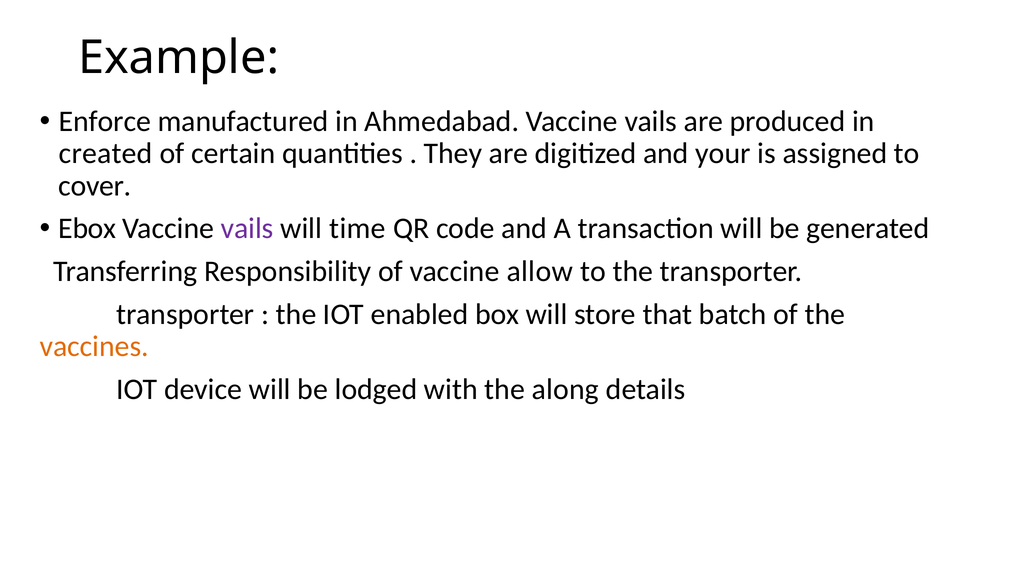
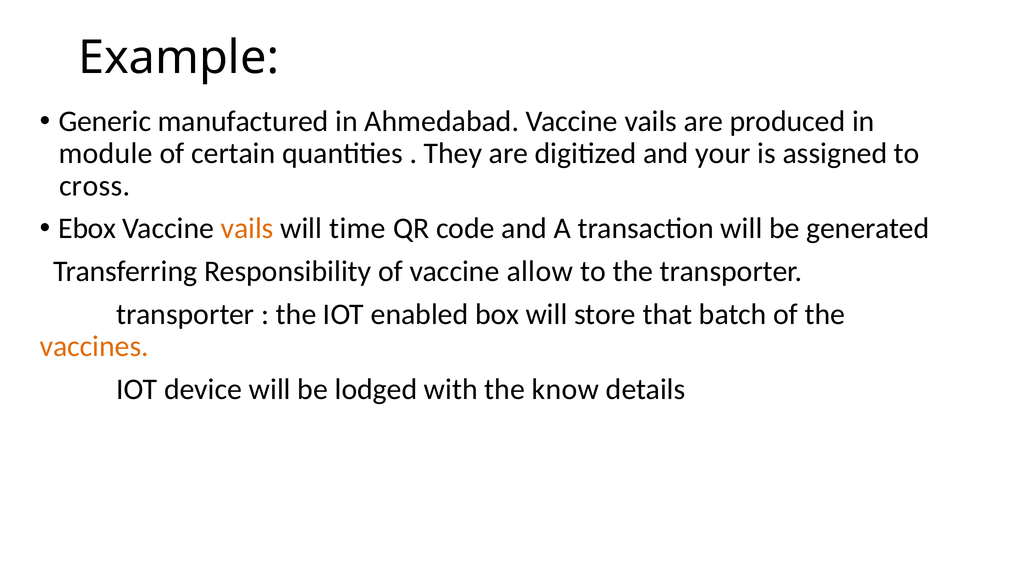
Enforce: Enforce -> Generic
created: created -> module
cover: cover -> cross
vails at (247, 229) colour: purple -> orange
along: along -> know
